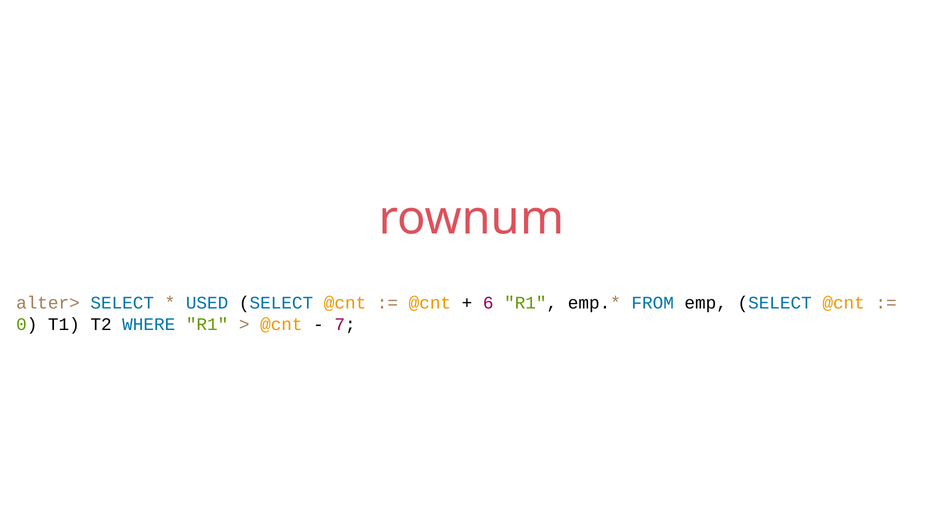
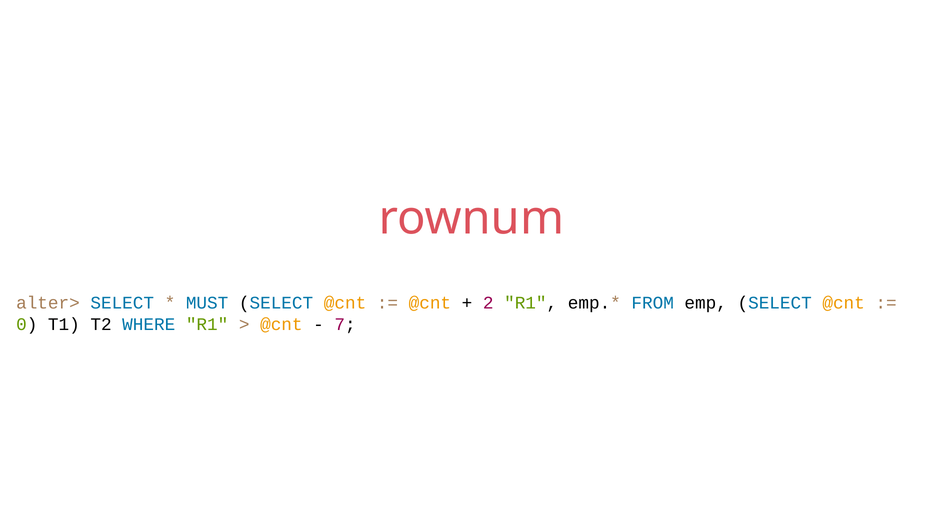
USED: USED -> MUST
6: 6 -> 2
